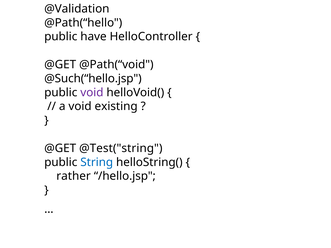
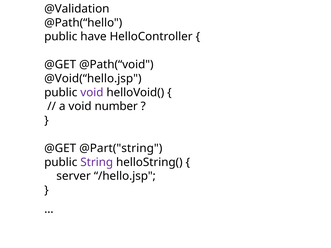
@Such(“hello.jsp: @Such(“hello.jsp -> @Void(“hello.jsp
existing: existing -> number
@Test("string: @Test("string -> @Part("string
String colour: blue -> purple
rather: rather -> server
